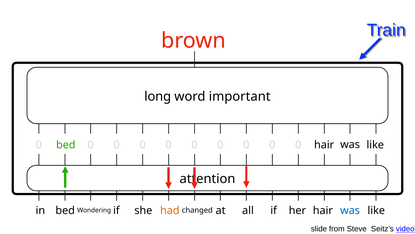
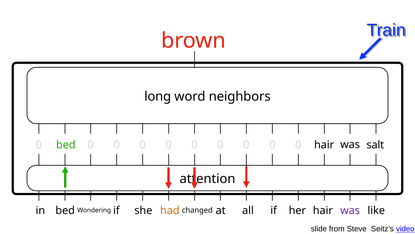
important: important -> neighbors
like at (375, 145): like -> salt
was at (350, 210) colour: blue -> purple
